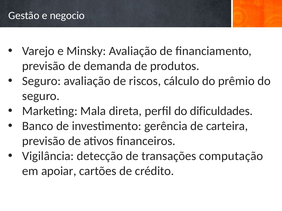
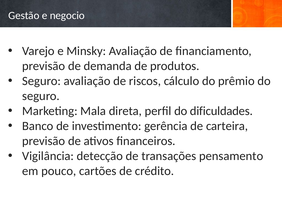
computação: computação -> pensamento
apoiar: apoiar -> pouco
